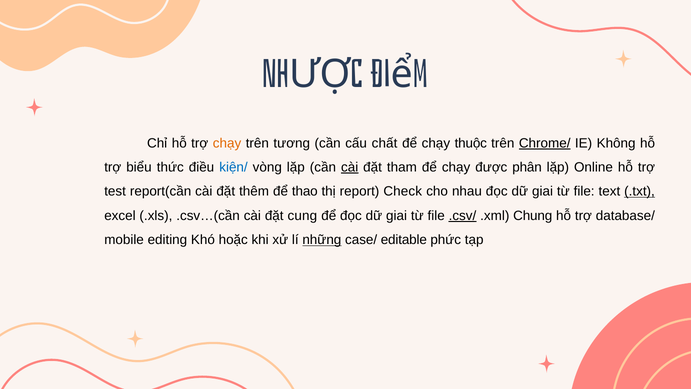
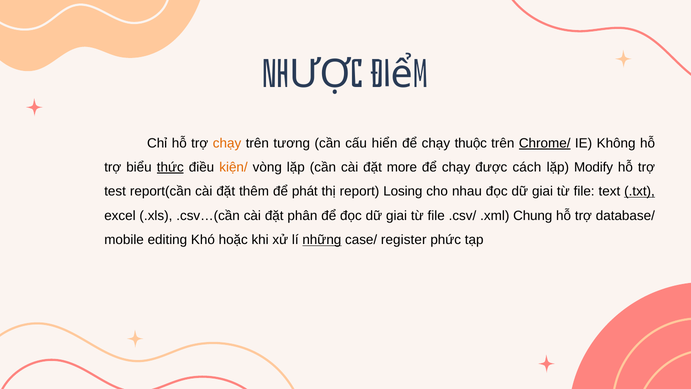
chất: chất -> hiển
thức underline: none -> present
kiện/ colour: blue -> orange
cài at (350, 167) underline: present -> none
tham: tham -> more
phân: phân -> cách
Online: Online -> Modify
thao: thao -> phát
Check: Check -> Losing
cung: cung -> phân
.csv/ underline: present -> none
editable: editable -> register
